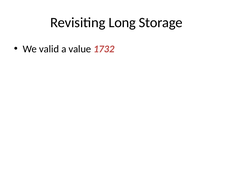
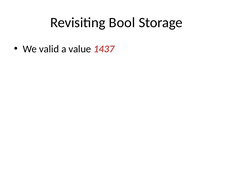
Long: Long -> Bool
1732: 1732 -> 1437
